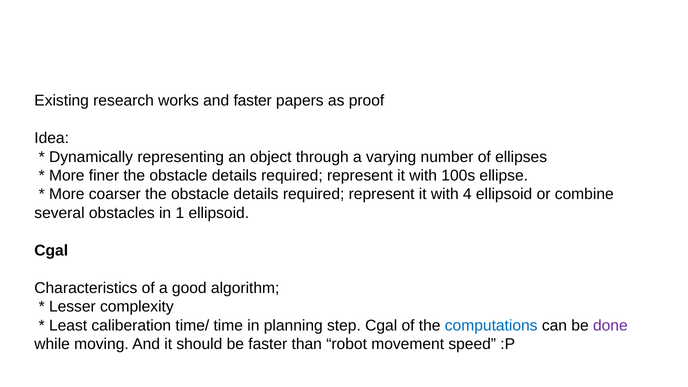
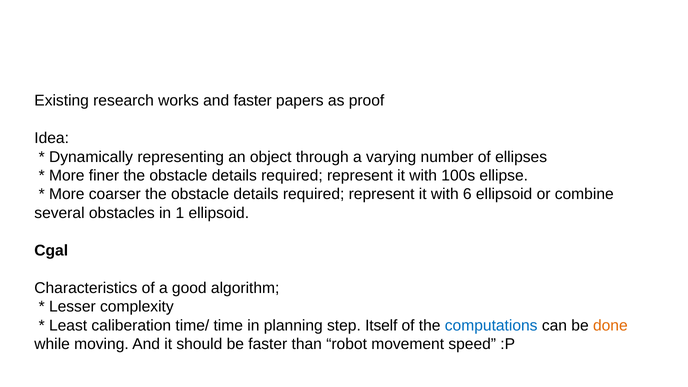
4: 4 -> 6
step Cgal: Cgal -> Itself
done colour: purple -> orange
